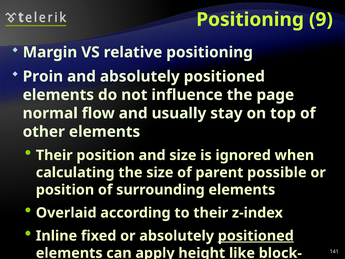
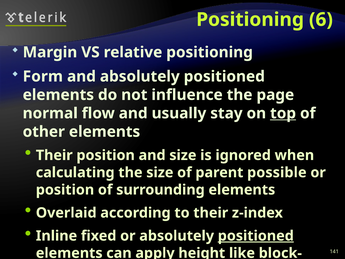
9: 9 -> 6
Proin: Proin -> Form
top underline: none -> present
